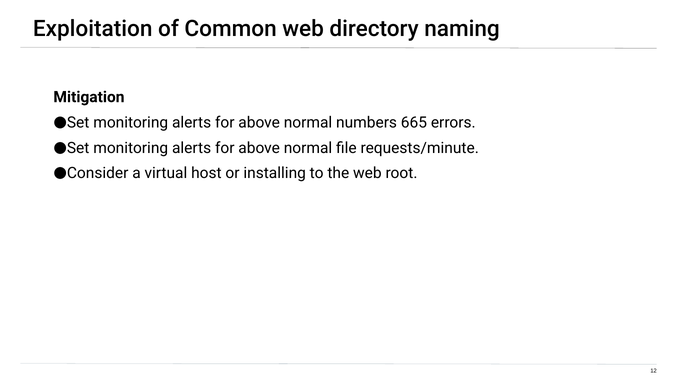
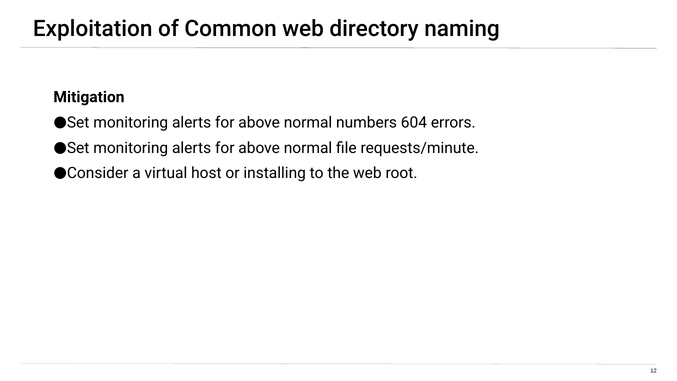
665: 665 -> 604
